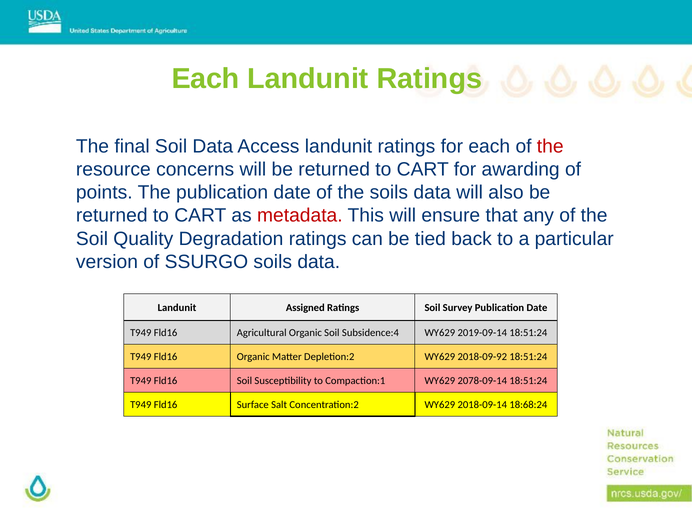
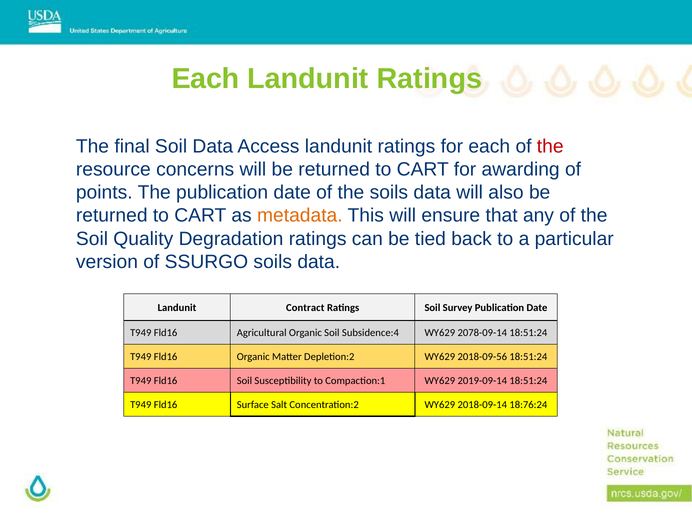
metadata colour: red -> orange
Assigned: Assigned -> Contract
2019-09-14: 2019-09-14 -> 2078-09-14
2018-09-92: 2018-09-92 -> 2018-09-56
2078-09-14: 2078-09-14 -> 2019-09-14
18:68:24: 18:68:24 -> 18:76:24
